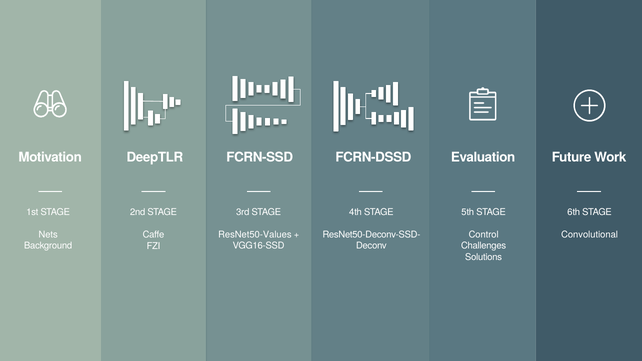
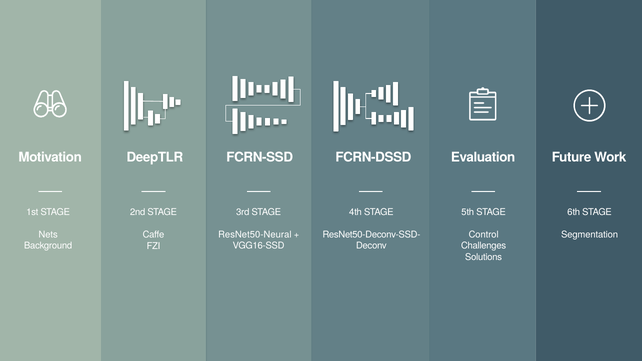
ResNet50-Values: ResNet50-Values -> ResNet50-Neural
Convolutional: Convolutional -> Segmentation
